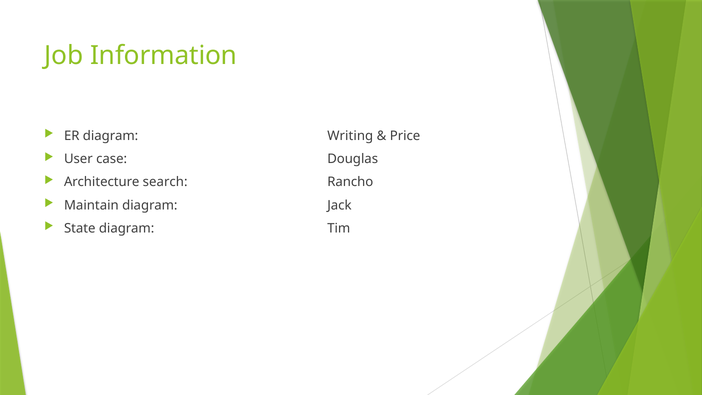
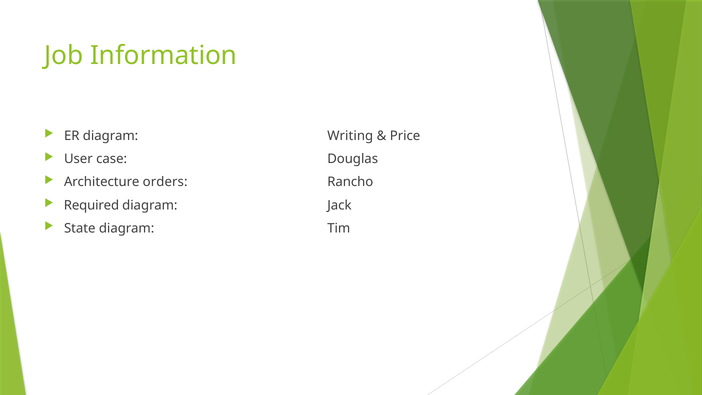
search: search -> orders
Maintain: Maintain -> Required
